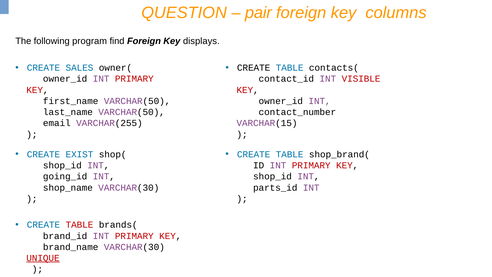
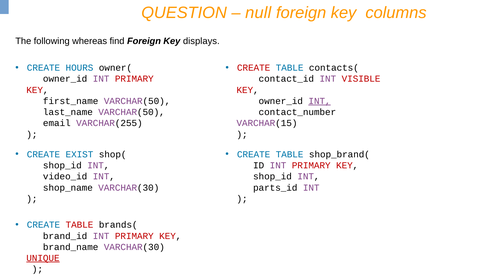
pair: pair -> null
program: program -> whereas
SALES: SALES -> HOURS
CREATE at (254, 68) colour: black -> red
INT at (320, 101) underline: none -> present
going_id: going_id -> video_id
